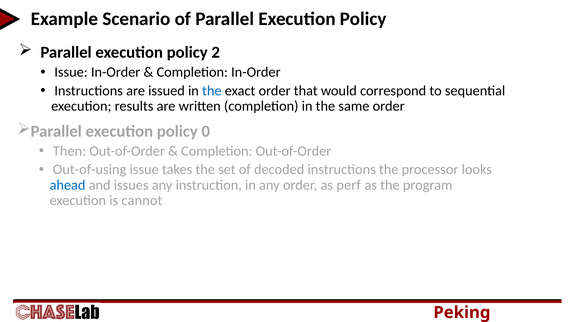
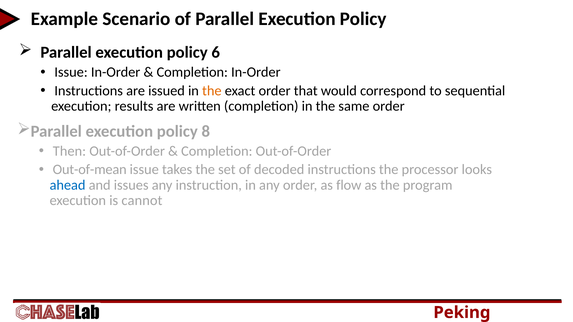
2: 2 -> 6
the at (212, 91) colour: blue -> orange
0: 0 -> 8
Out-of-using: Out-of-using -> Out-of-mean
perf: perf -> flow
